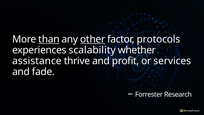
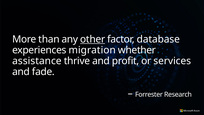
than underline: present -> none
protocols: protocols -> database
scalability: scalability -> migration
